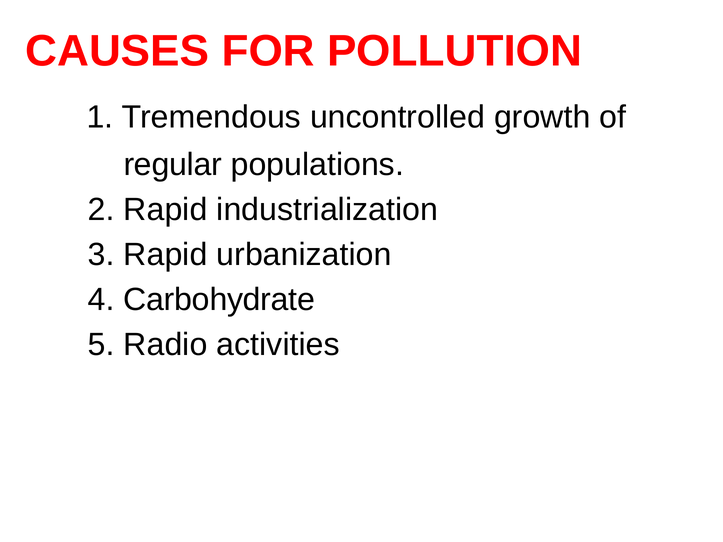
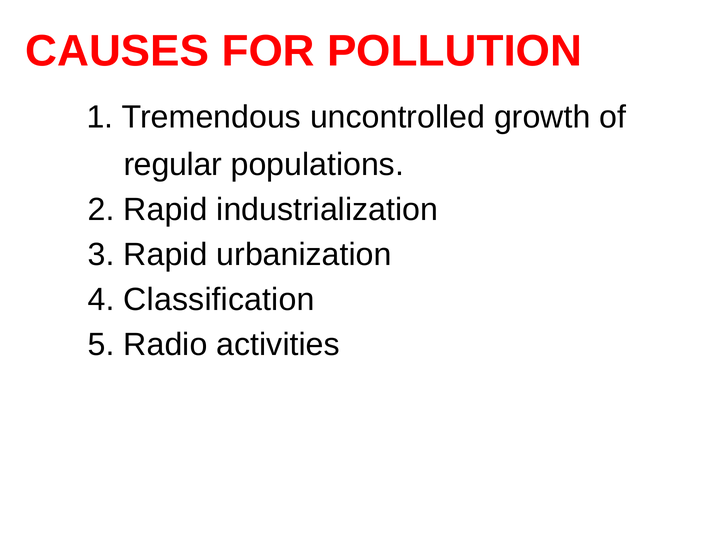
Carbohydrate: Carbohydrate -> Classification
